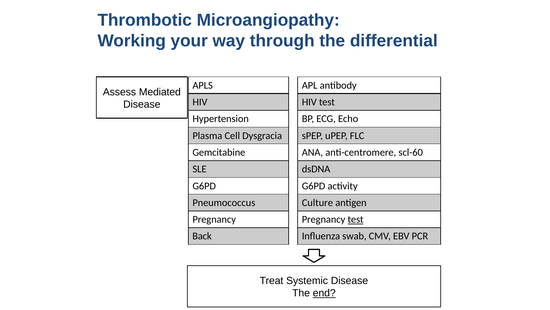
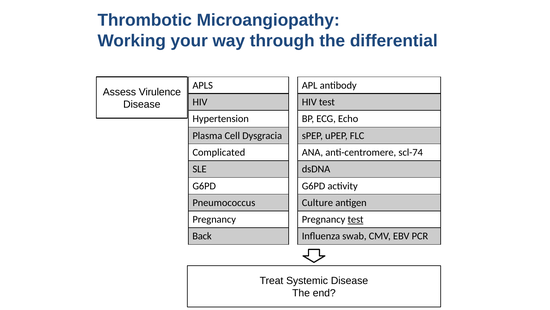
Mediated: Mediated -> Virulence
Gemcitabine: Gemcitabine -> Complicated
scl-60: scl-60 -> scl-74
end underline: present -> none
